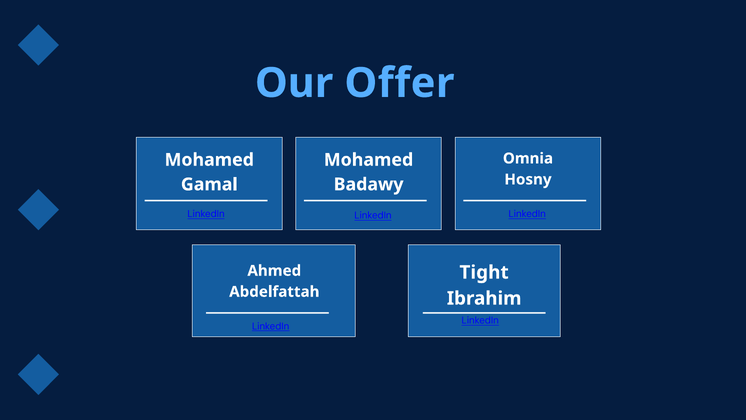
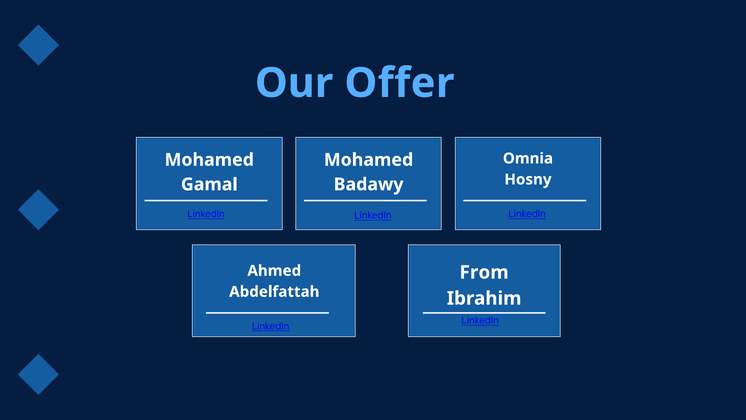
Tight: Tight -> From
